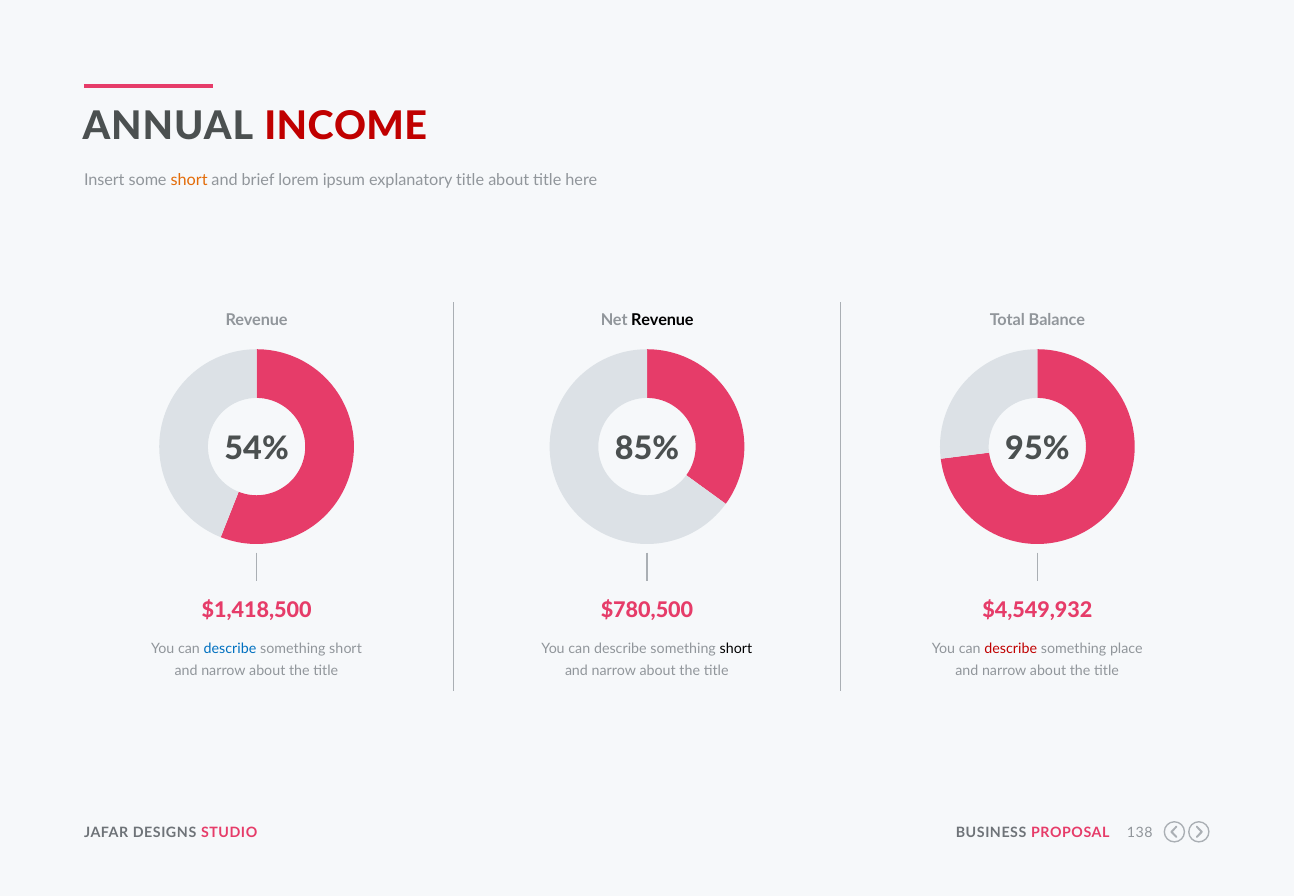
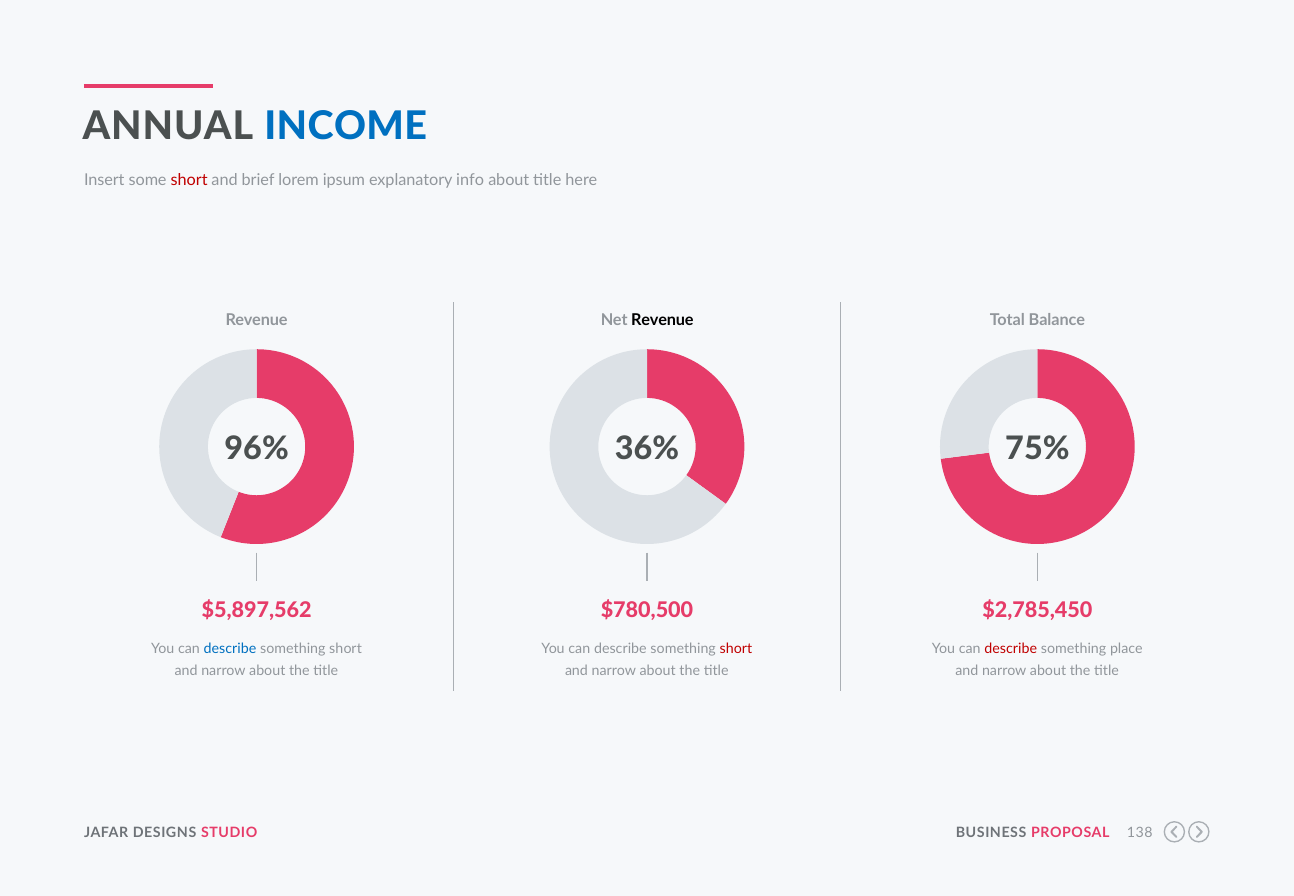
INCOME colour: red -> blue
short at (189, 180) colour: orange -> red
explanatory title: title -> info
54%: 54% -> 96%
85%: 85% -> 36%
95%: 95% -> 75%
$1,418,500: $1,418,500 -> $5,897,562
$4,549,932: $4,549,932 -> $2,785,450
short at (736, 648) colour: black -> red
